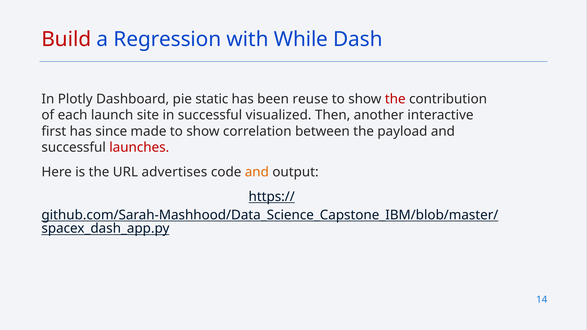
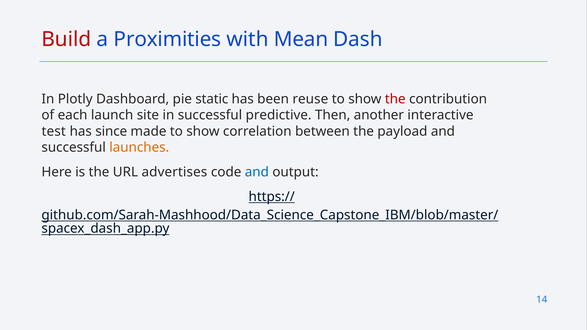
Regression: Regression -> Proximities
While: While -> Mean
visualized: visualized -> predictive
first: first -> test
launches colour: red -> orange
and at (257, 172) colour: orange -> blue
